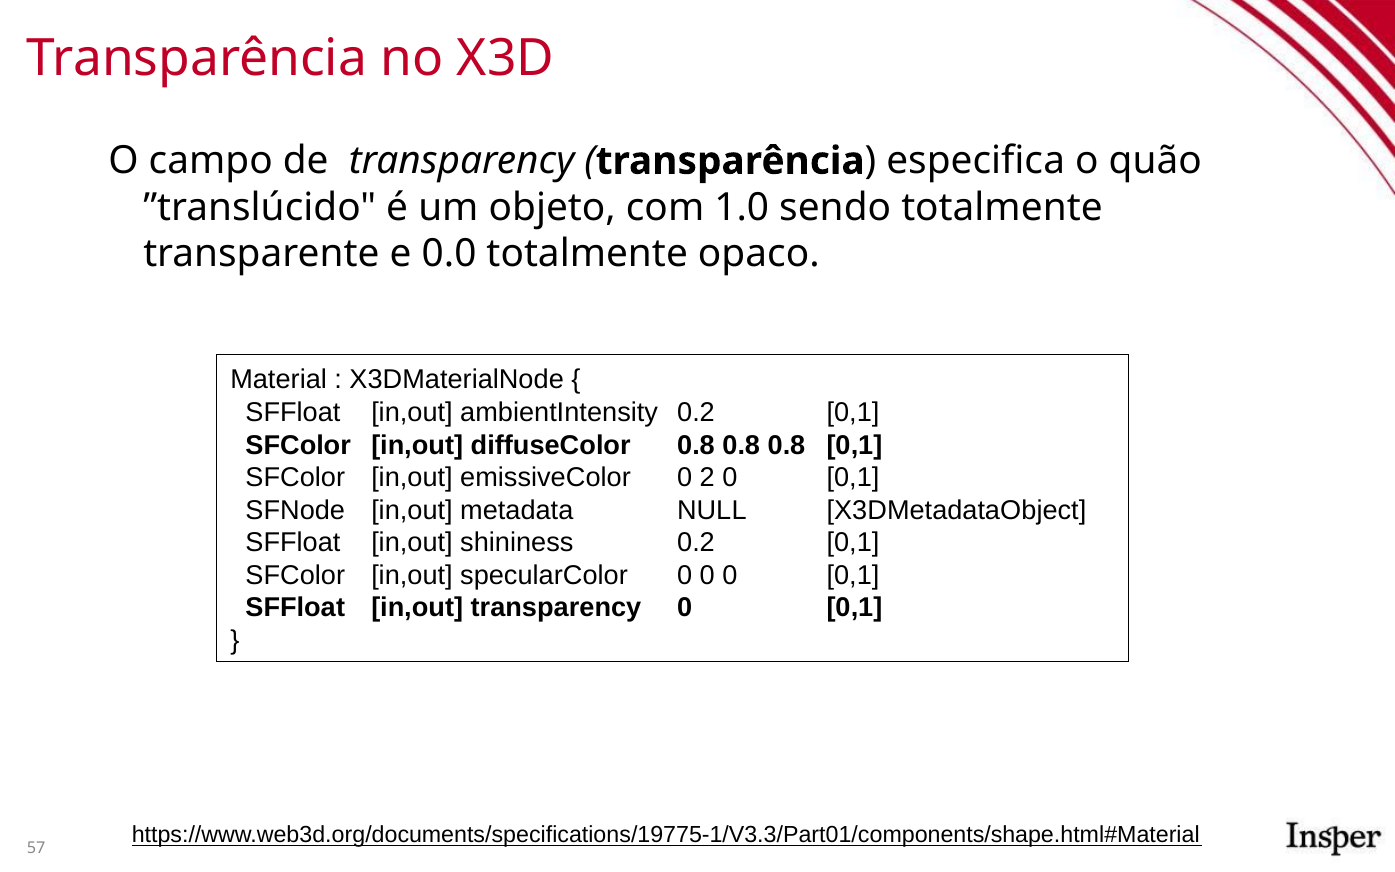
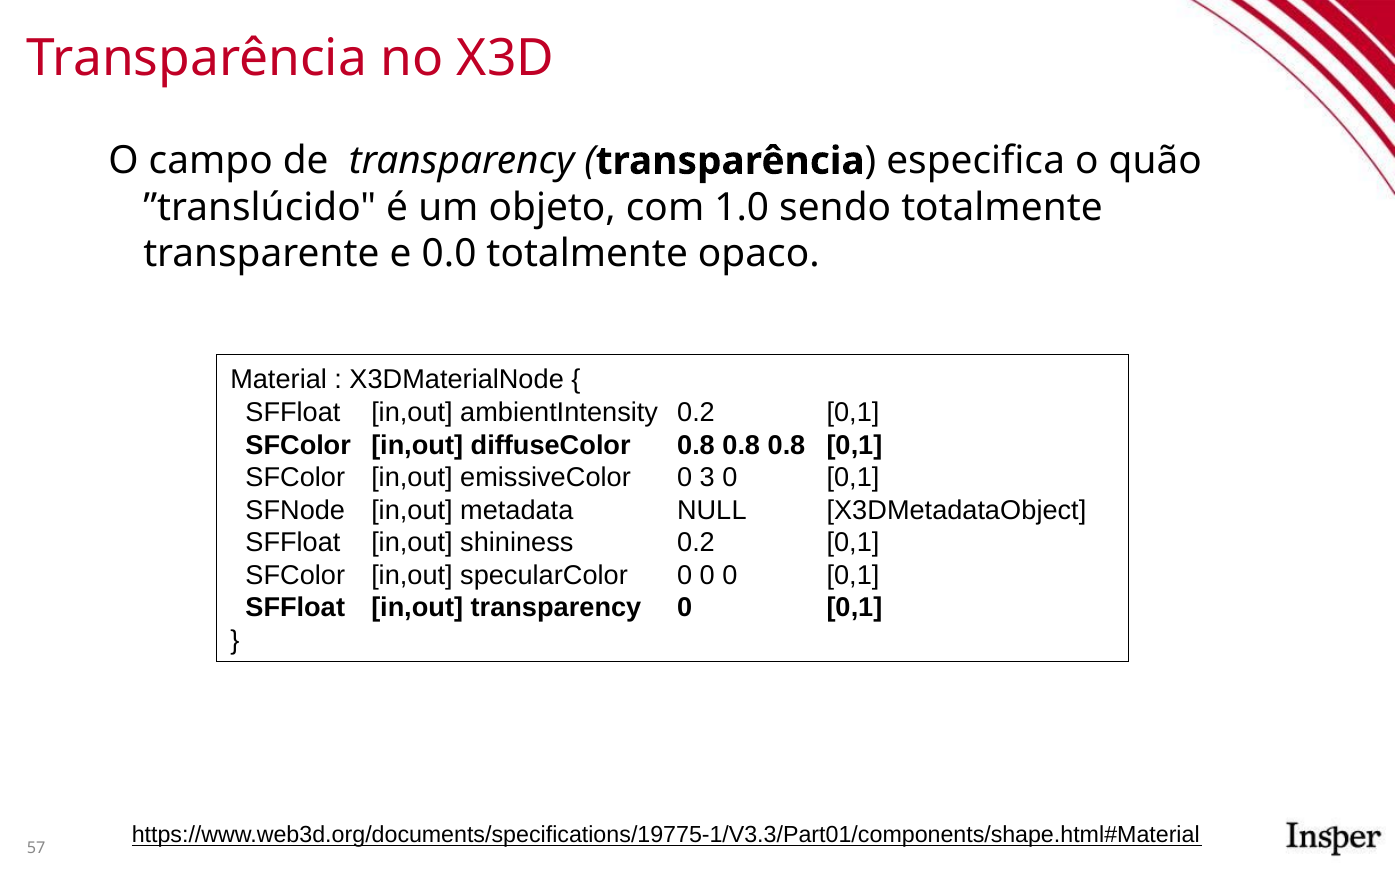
2: 2 -> 3
